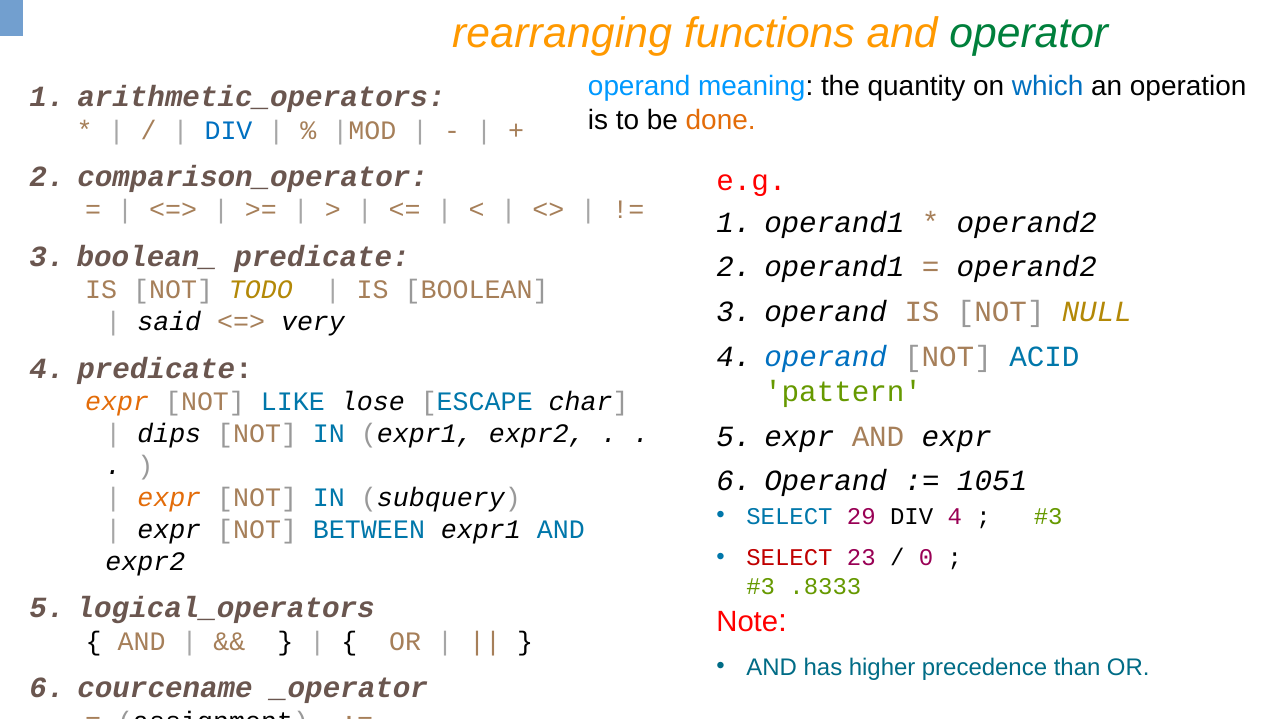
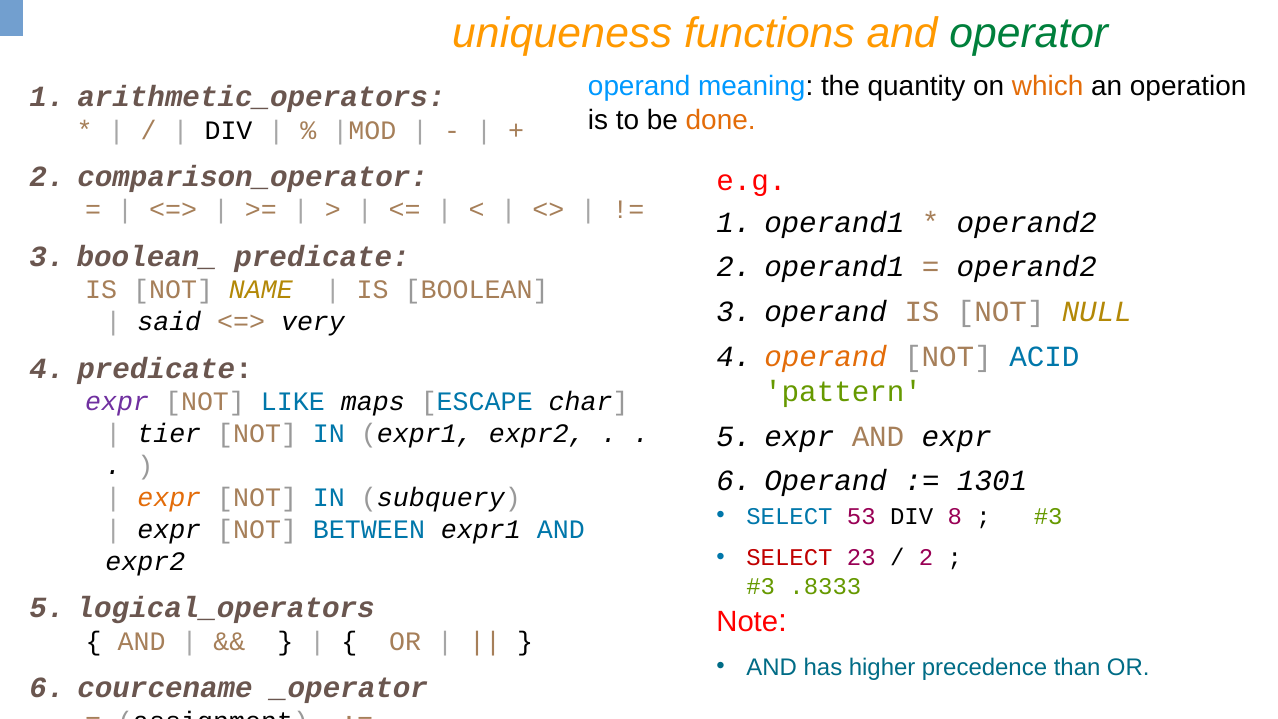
rearranging: rearranging -> uniqueness
which colour: blue -> orange
DIV at (229, 130) colour: blue -> black
TODO: TODO -> NAME
operand at (826, 357) colour: blue -> orange
expr at (117, 402) colour: orange -> purple
lose: lose -> maps
dips: dips -> tier
1051: 1051 -> 1301
29: 29 -> 53
DIV 4: 4 -> 8
0 at (926, 558): 0 -> 2
